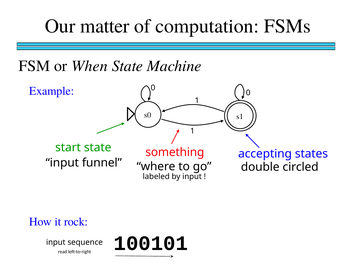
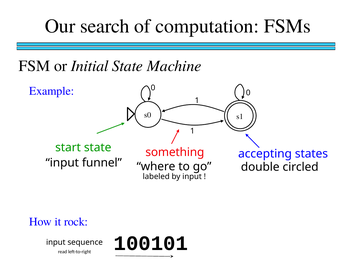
matter: matter -> search
When: When -> Initial
